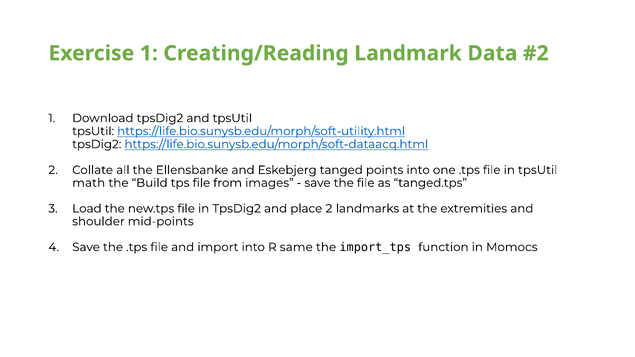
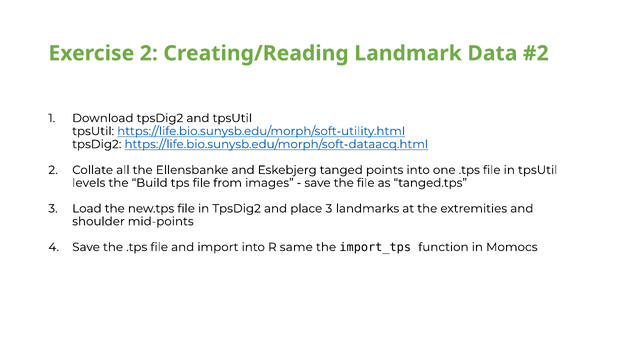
Exercise 1: 1 -> 2
math: math -> levels
place 2: 2 -> 3
